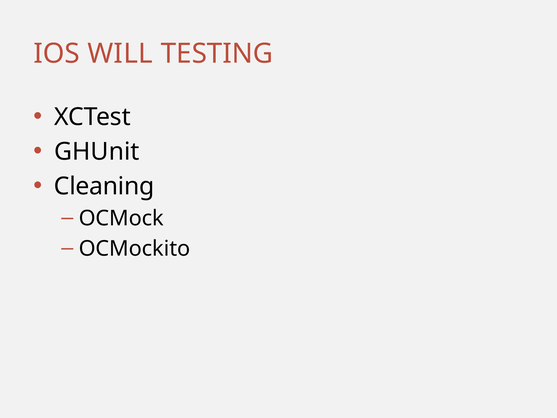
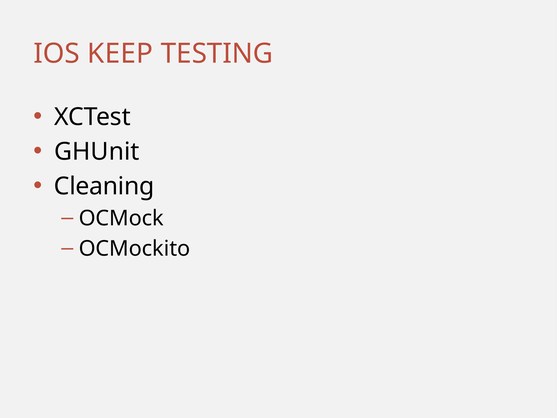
WILL: WILL -> KEEP
